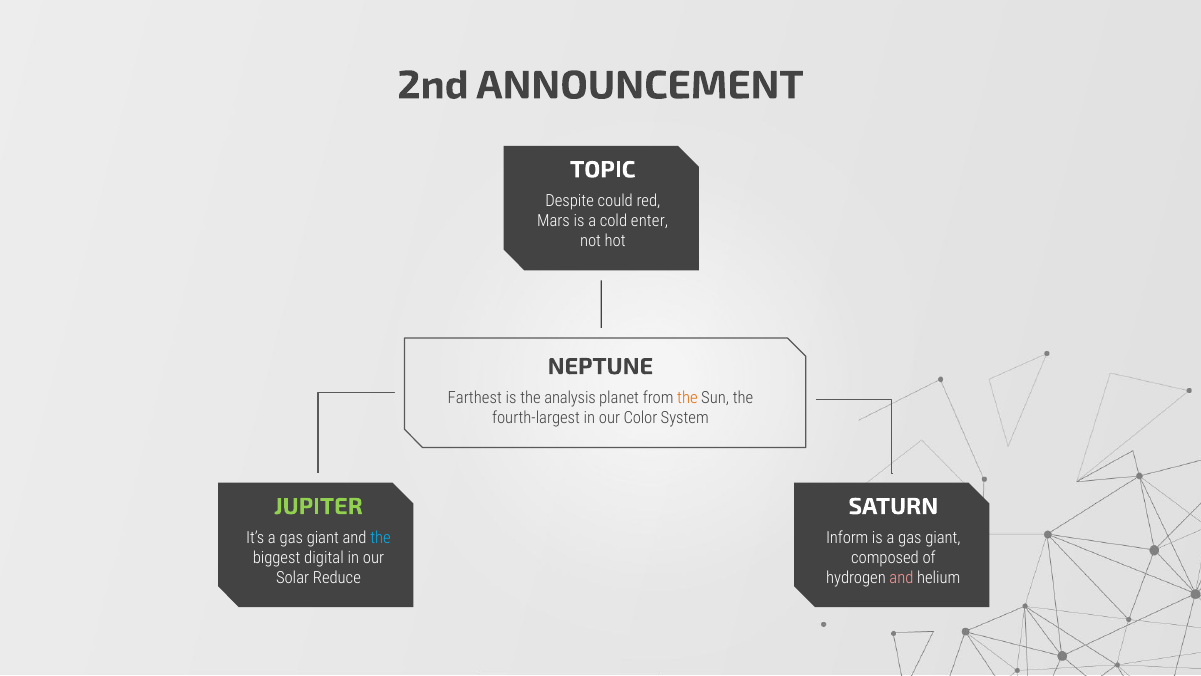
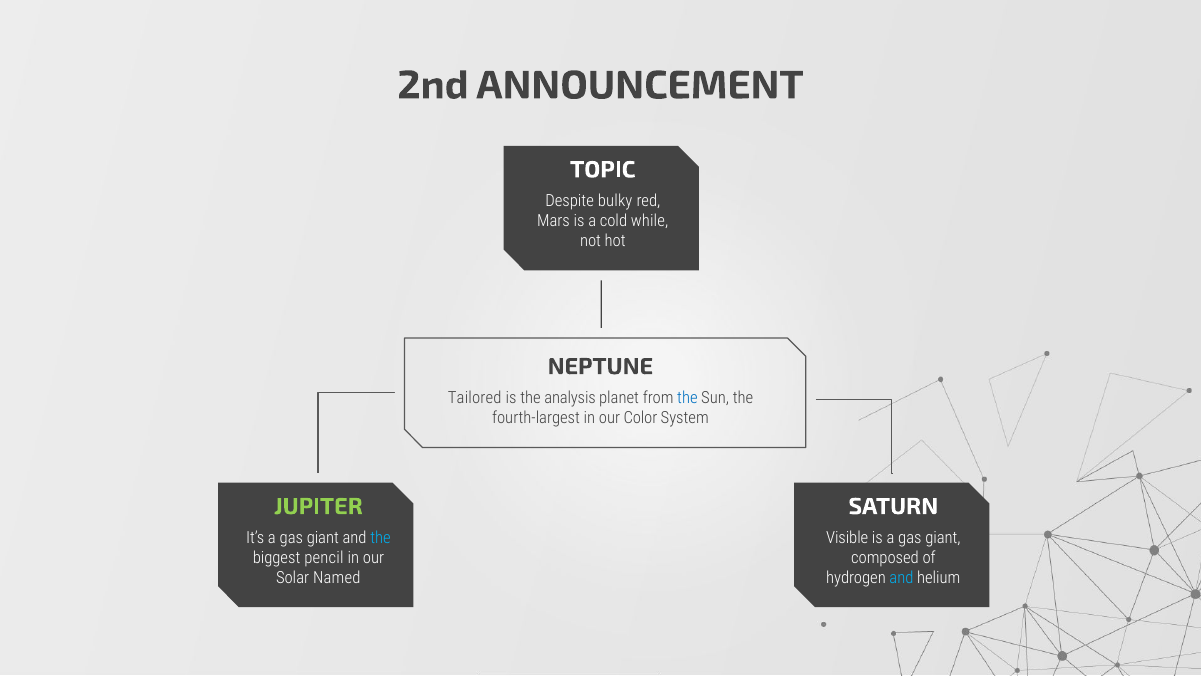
could: could -> bulky
enter: enter -> while
Farthest: Farthest -> Tailored
the at (687, 398) colour: orange -> blue
Inform: Inform -> Visible
digital: digital -> pencil
Reduce: Reduce -> Named
and at (901, 577) colour: pink -> light blue
